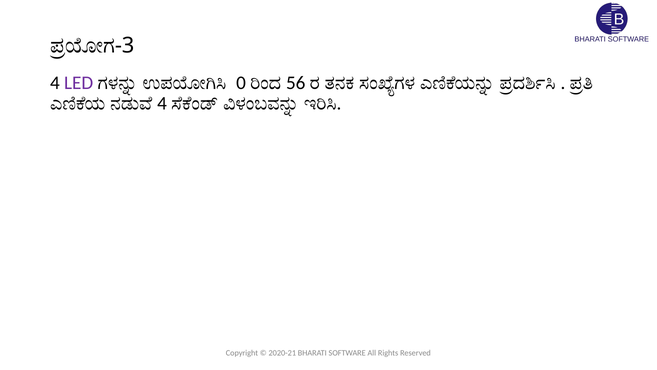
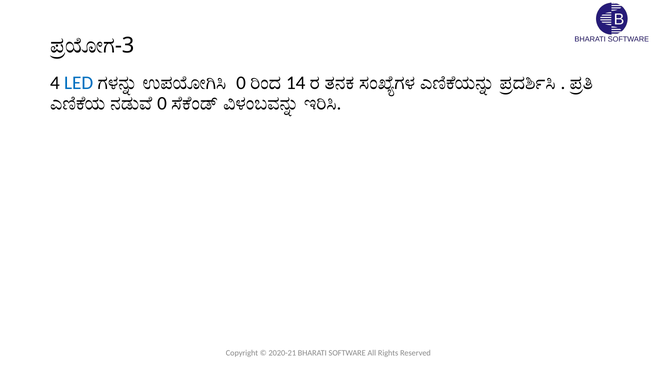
LED colour: purple -> blue
56: 56 -> 14
4 at (162, 103): 4 -> 0
